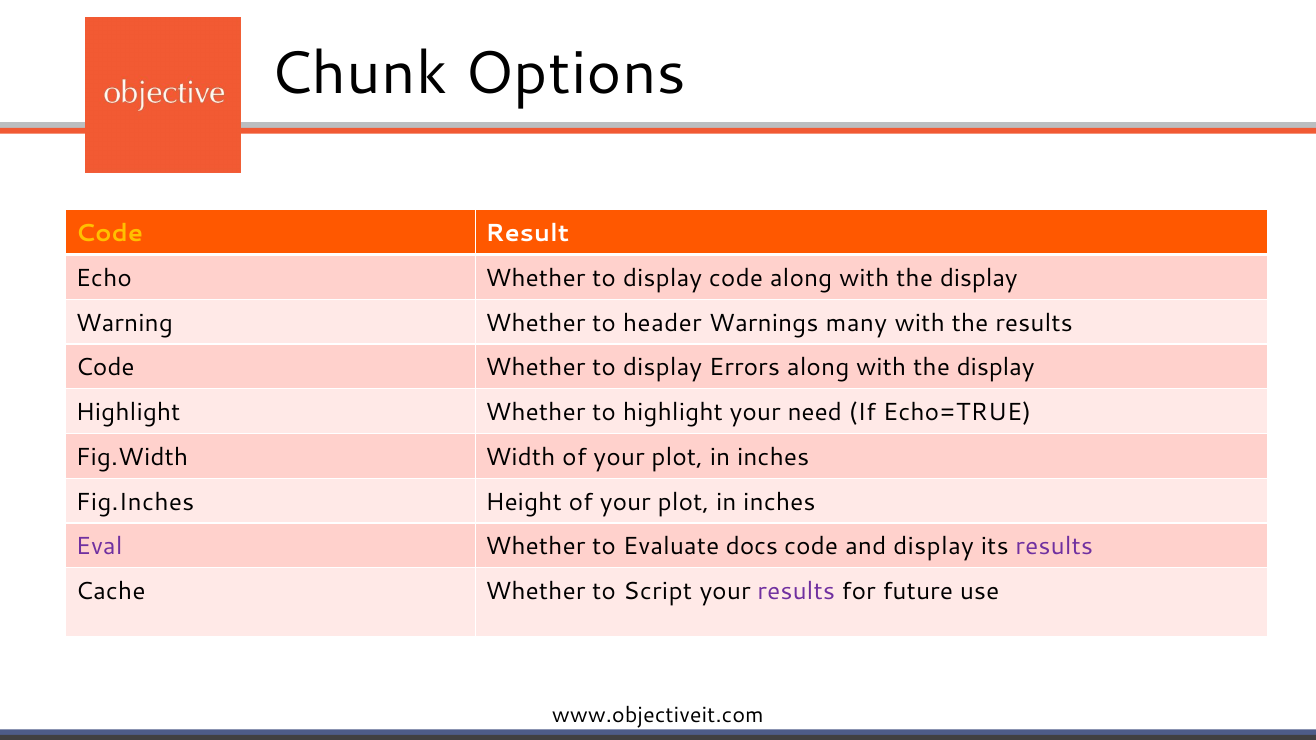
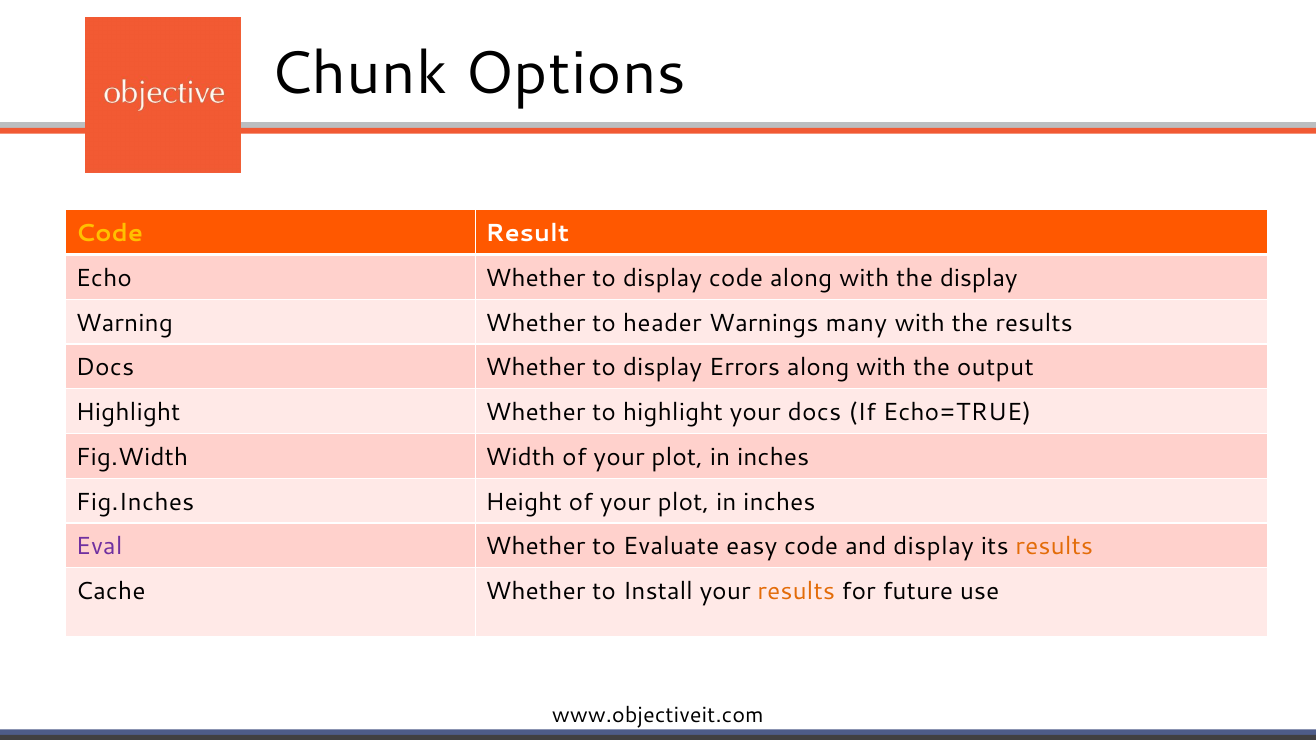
Code at (105, 368): Code -> Docs
display at (996, 368): display -> output
your need: need -> docs
docs: docs -> easy
results at (1054, 547) colour: purple -> orange
Script: Script -> Install
results at (796, 592) colour: purple -> orange
